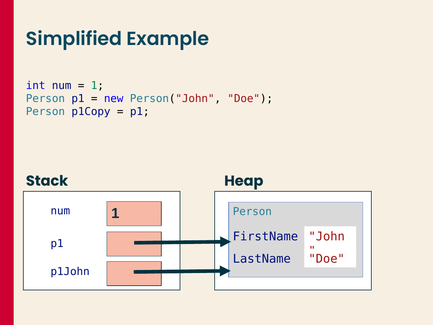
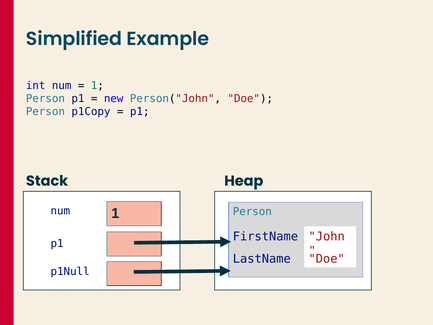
p1John: p1John -> p1Null
